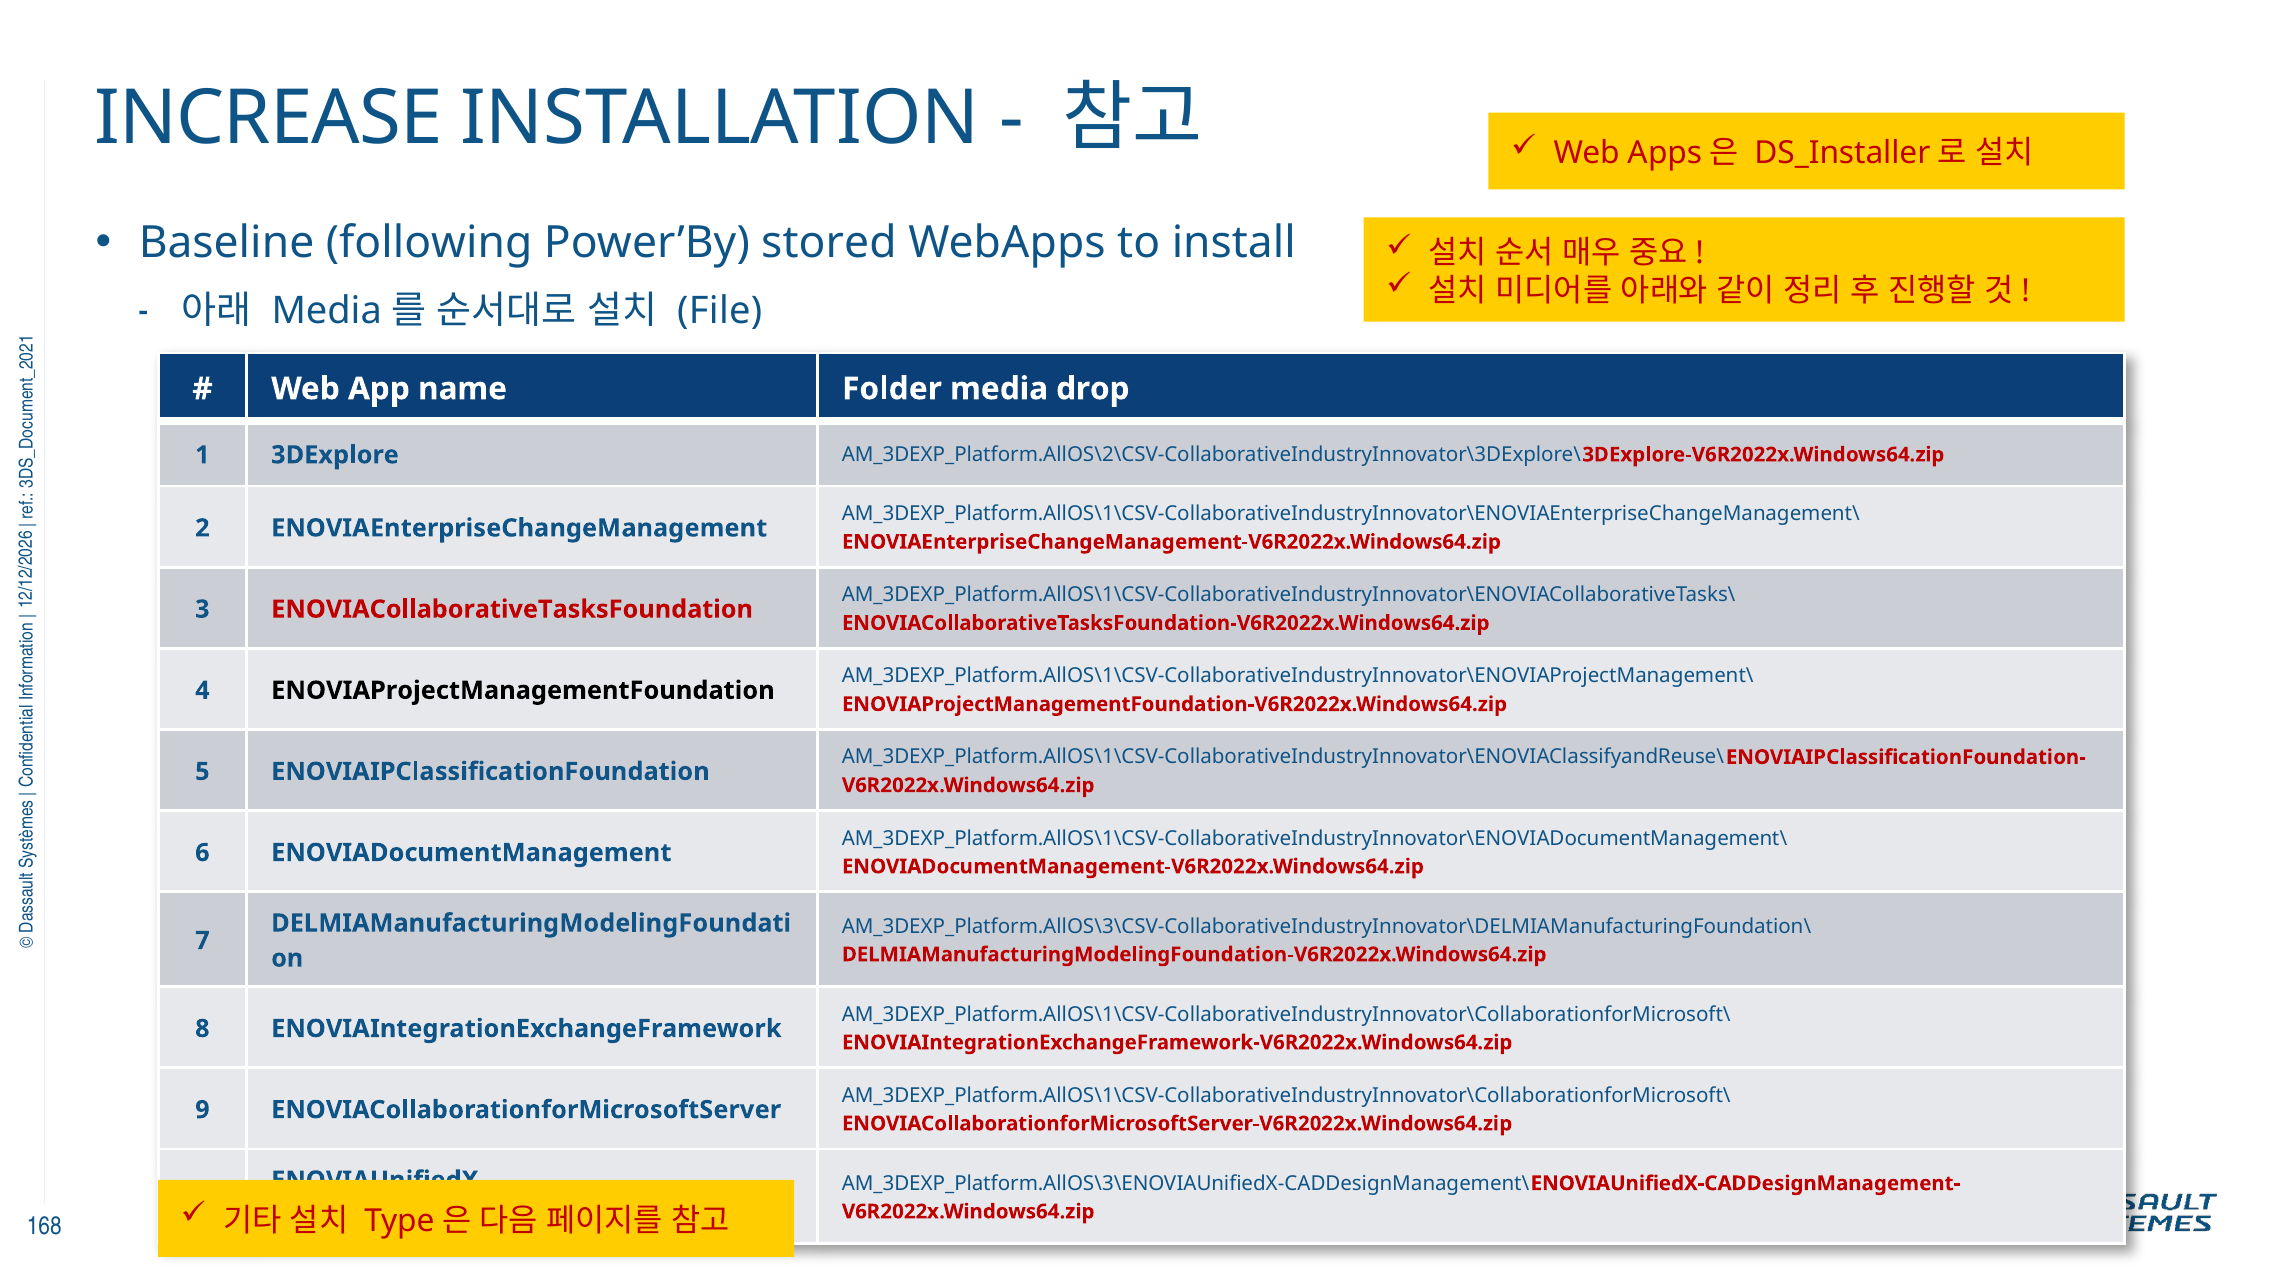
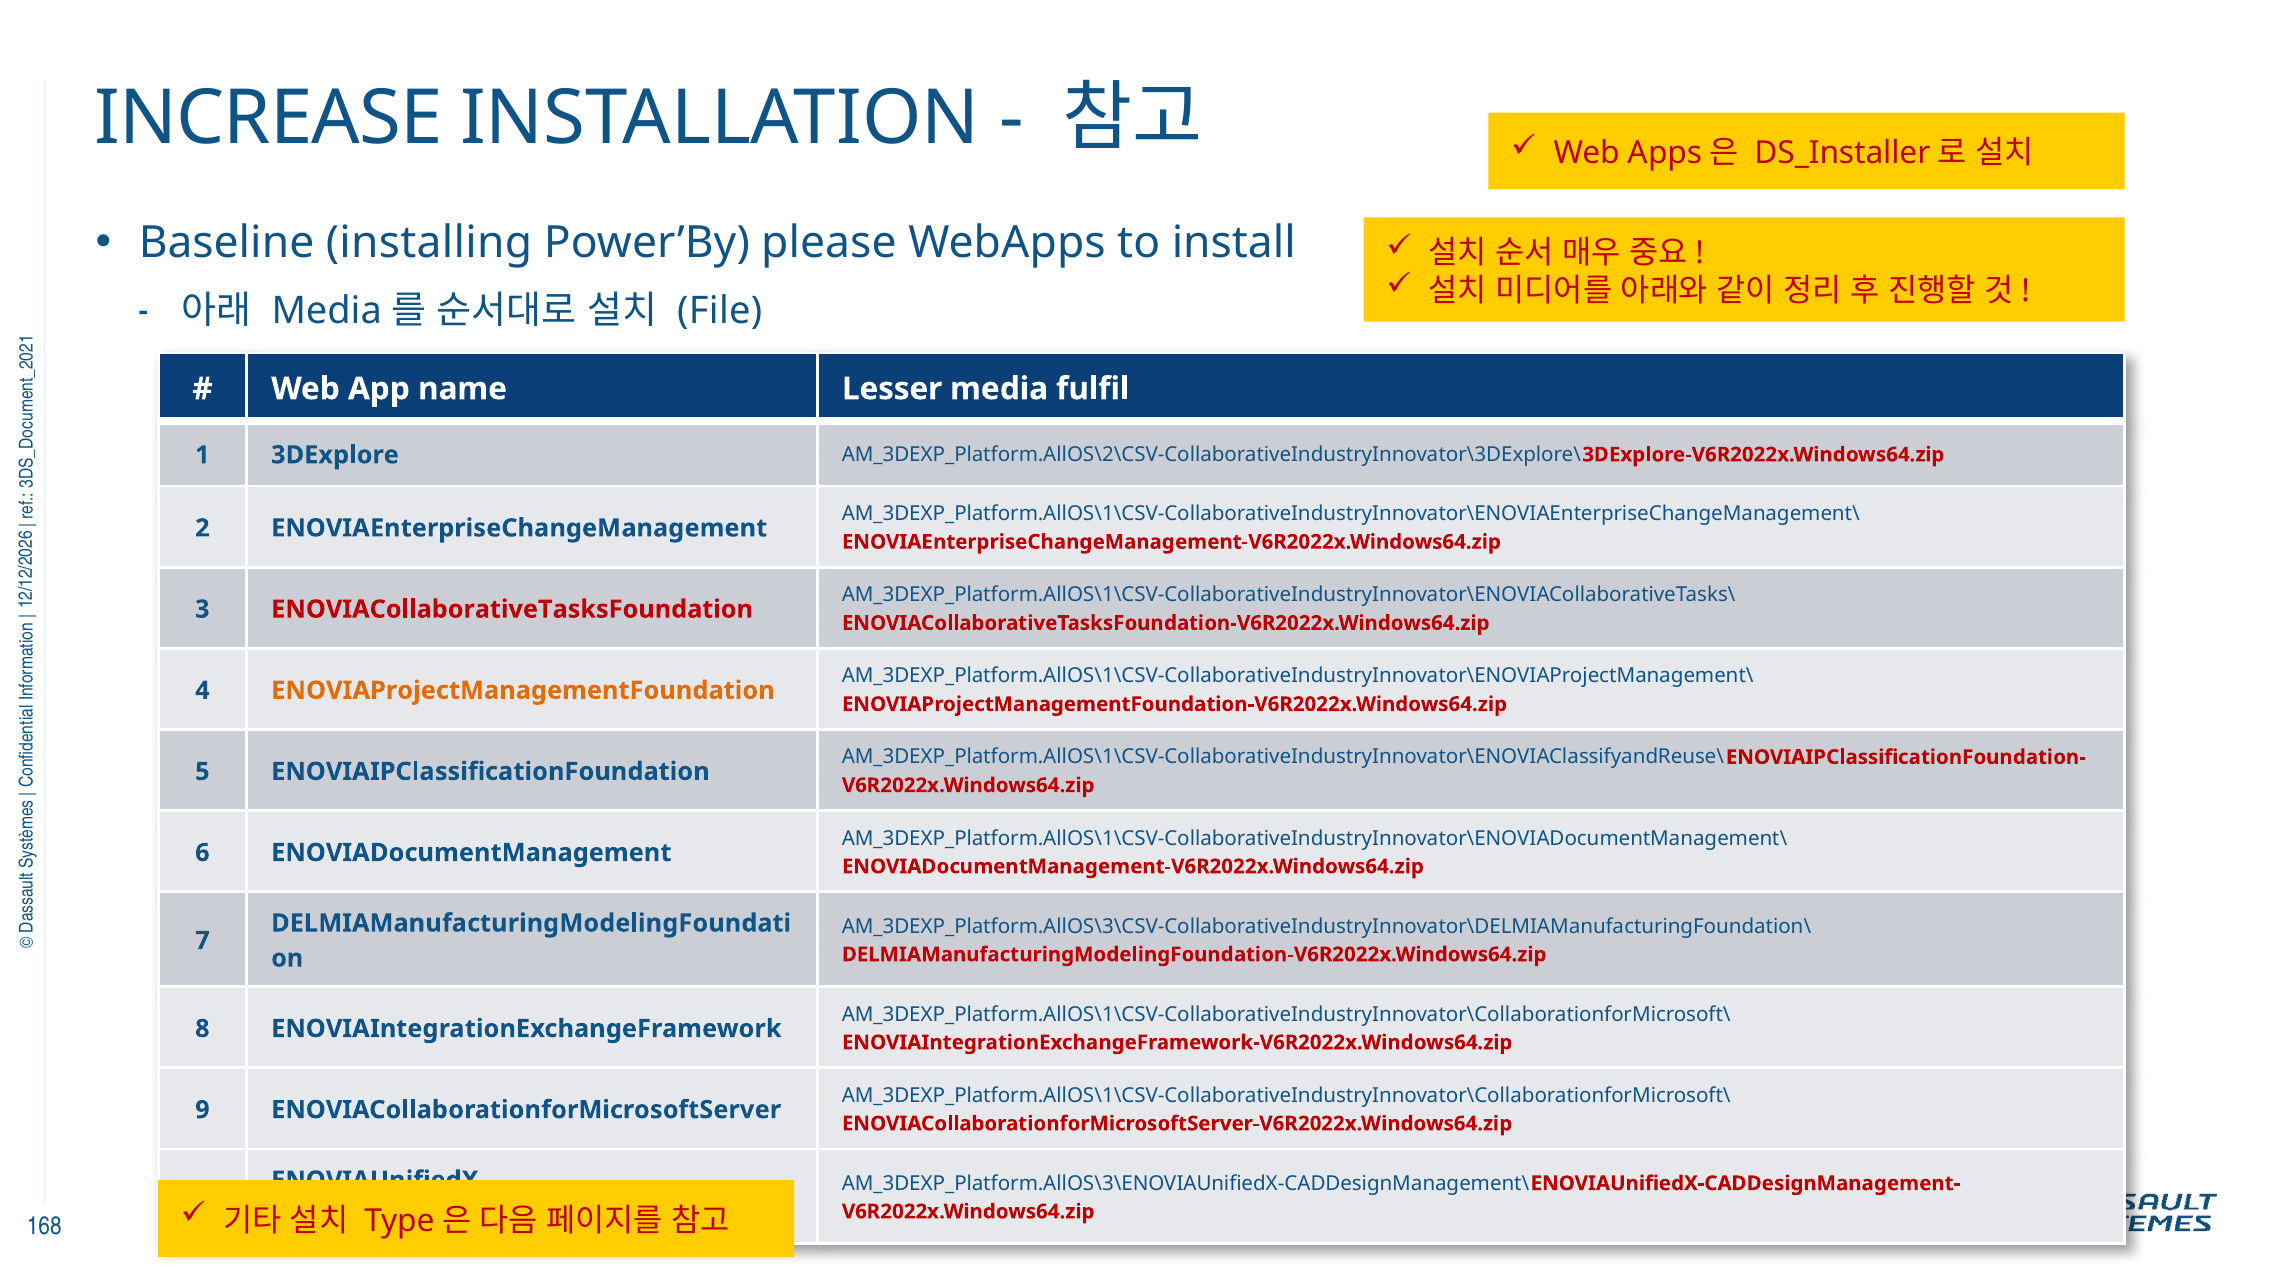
following: following -> installing
stored: stored -> please
Folder: Folder -> Lesser
drop: drop -> fulfil
ENOVIAProjectManagementFoundation colour: black -> orange
